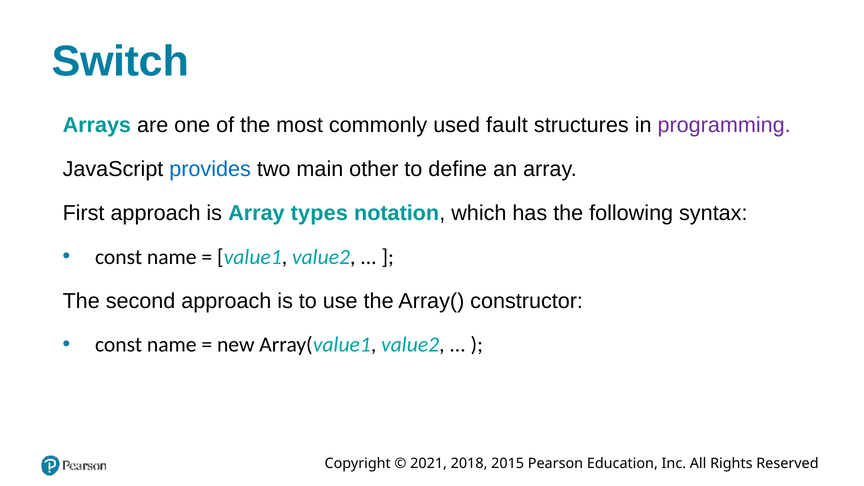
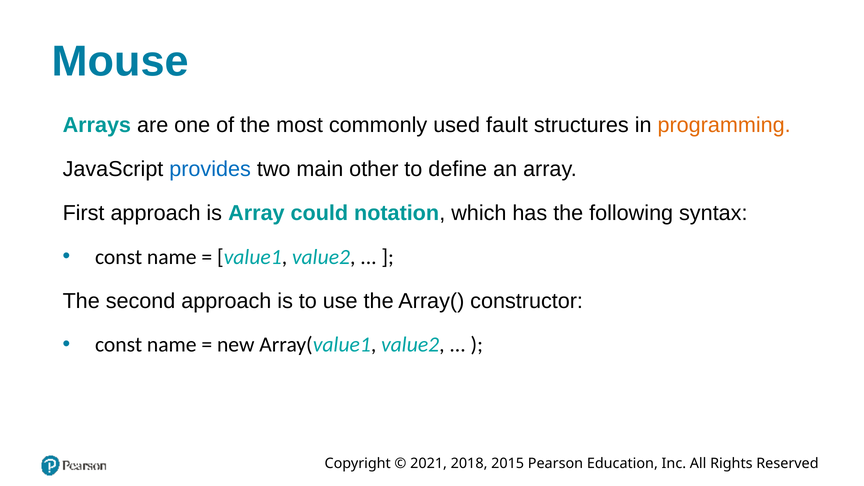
Switch: Switch -> Mouse
programming colour: purple -> orange
types: types -> could
